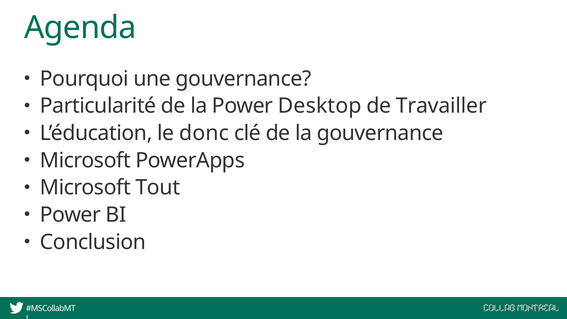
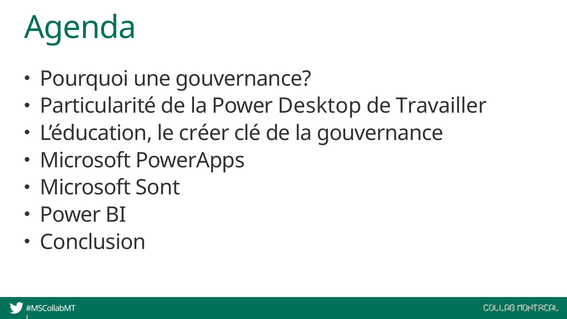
donc: donc -> créer
Tout: Tout -> Sont
